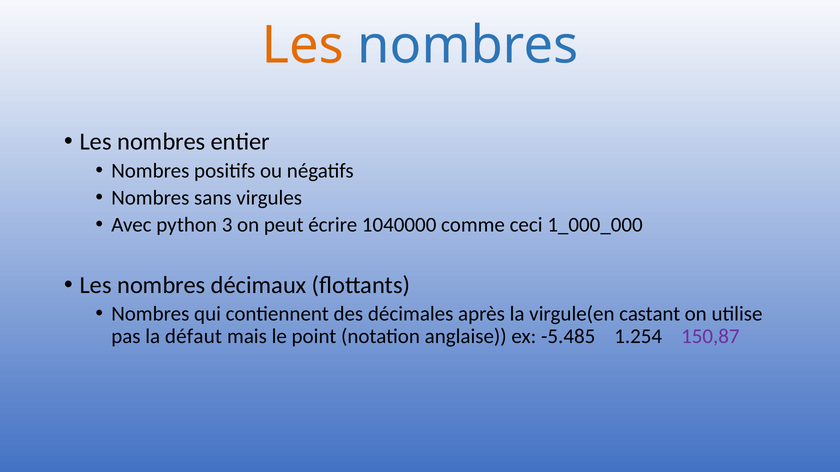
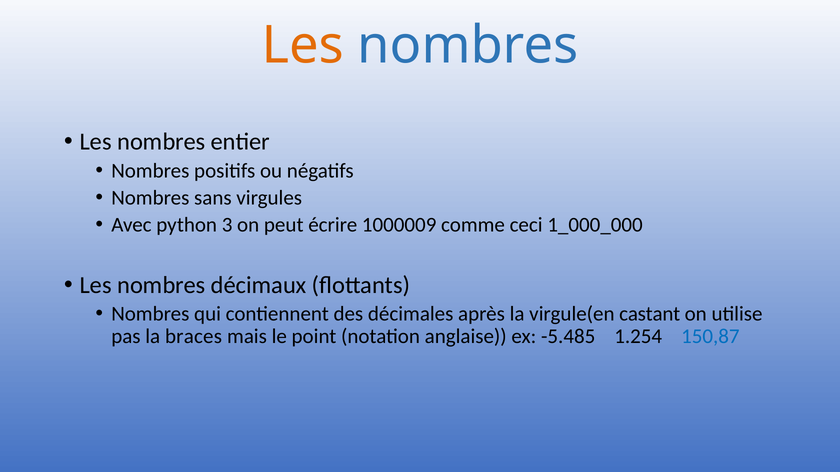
1040000: 1040000 -> 1000009
défaut: défaut -> braces
150,87 colour: purple -> blue
